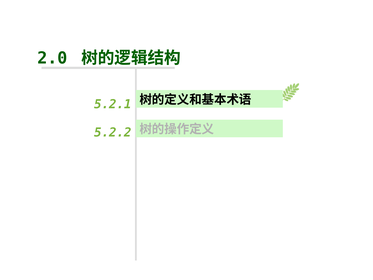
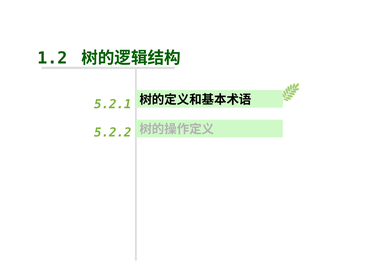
2.0: 2.0 -> 1.2
